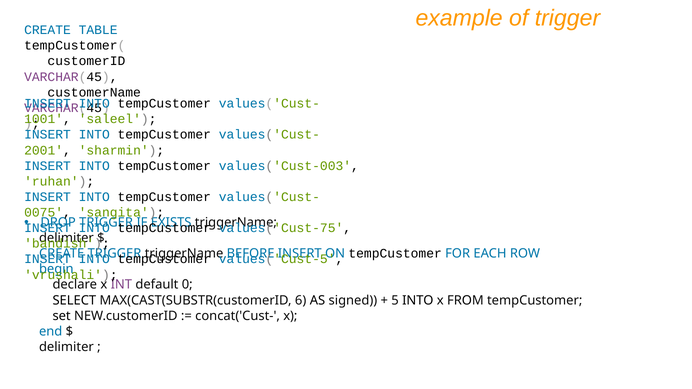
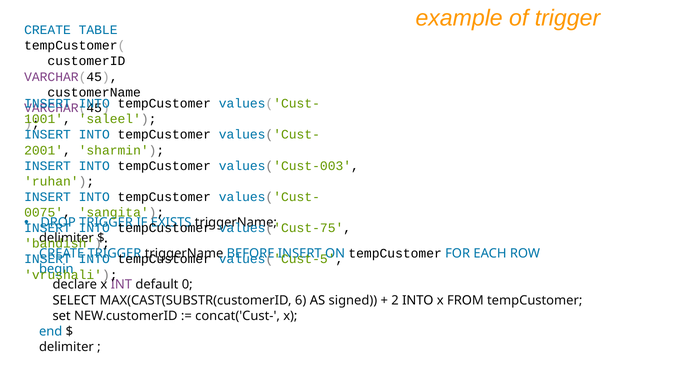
5: 5 -> 2
